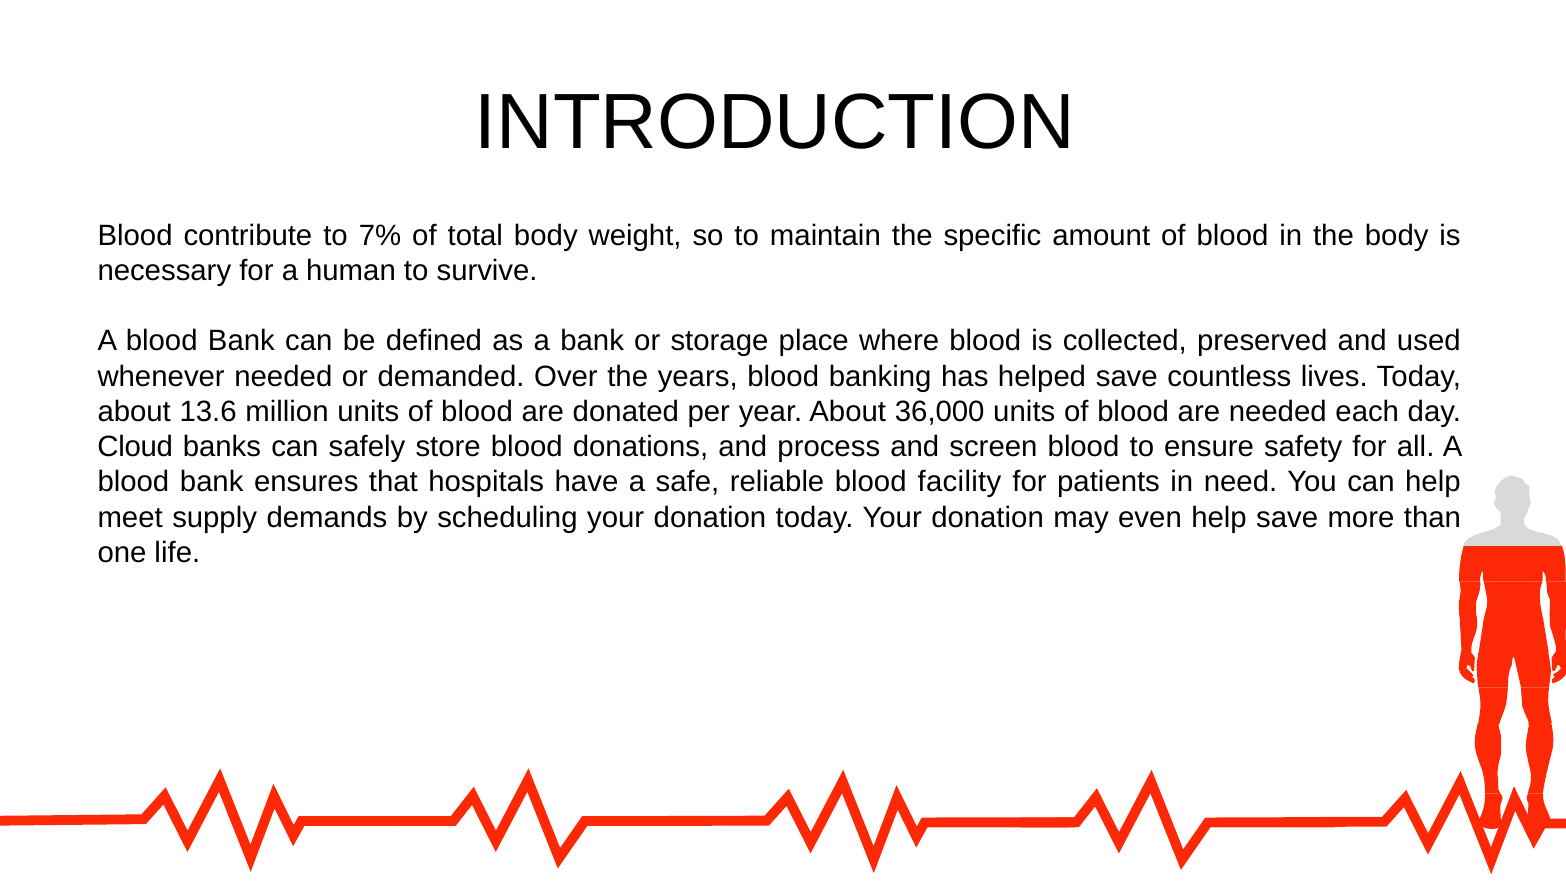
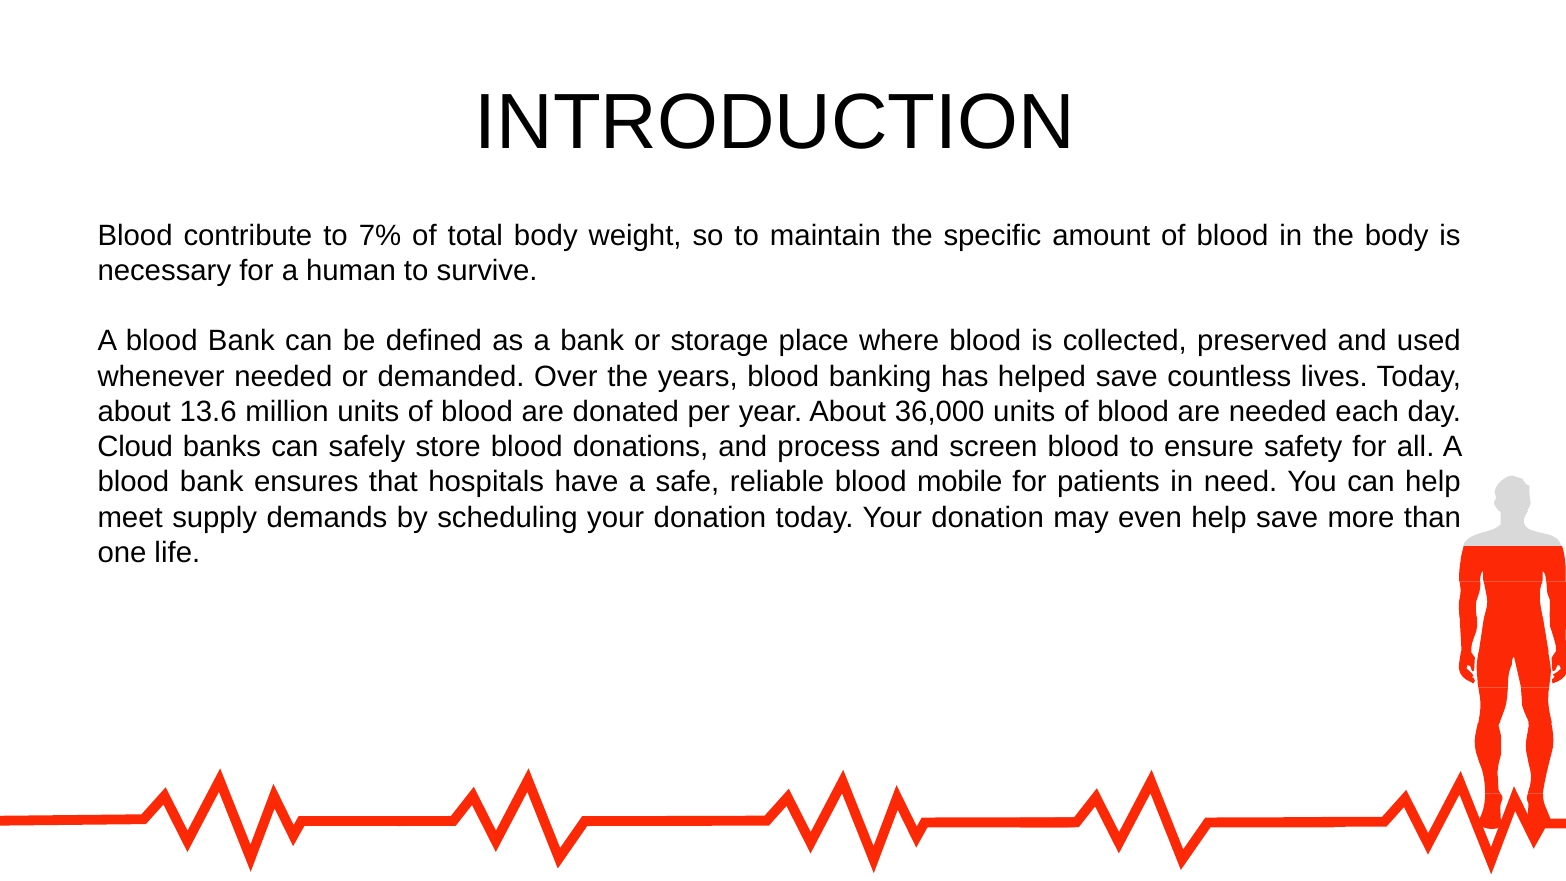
facility: facility -> mobile
